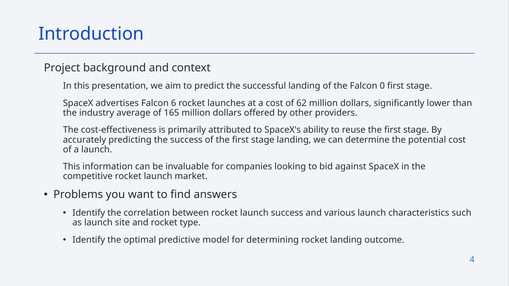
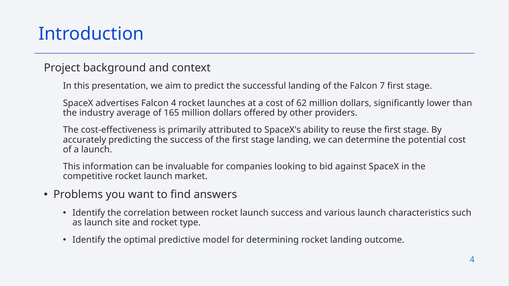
0: 0 -> 7
Falcon 6: 6 -> 4
